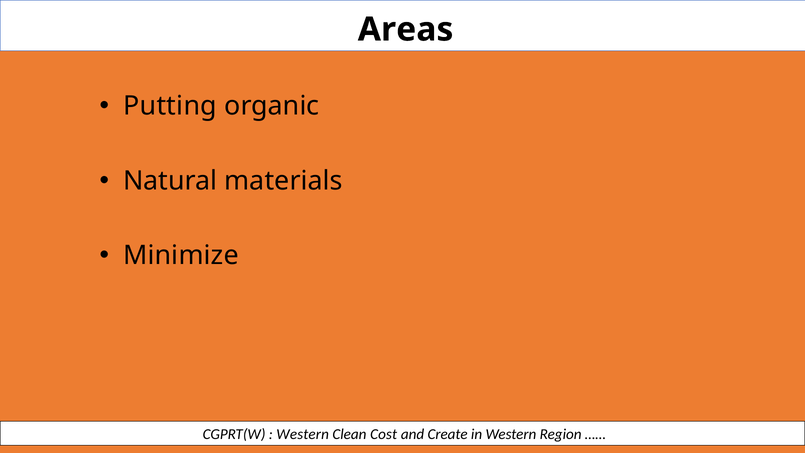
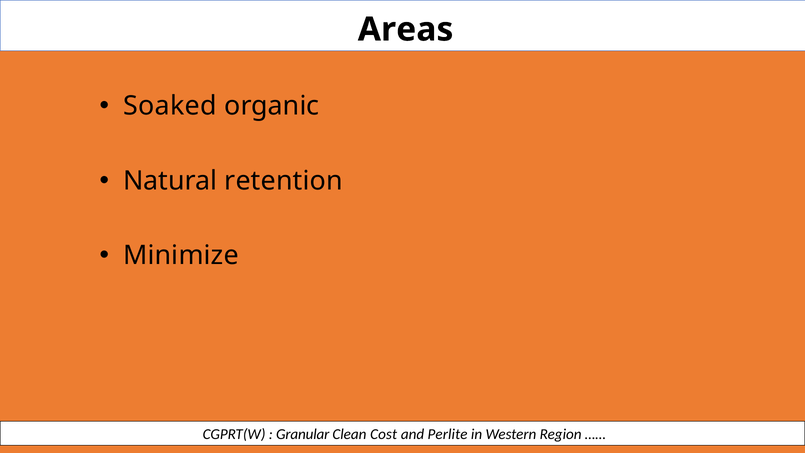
Putting: Putting -> Soaked
materials: materials -> retention
Western at (303, 434): Western -> Granular
Create: Create -> Perlite
